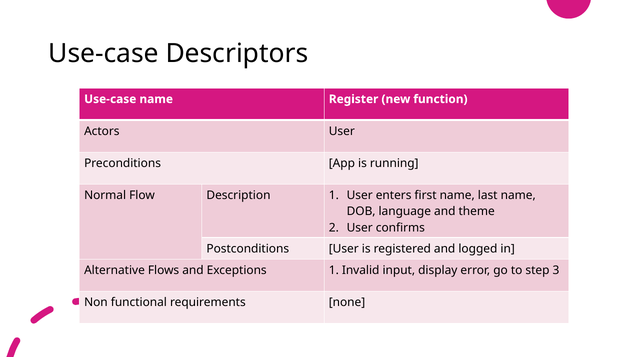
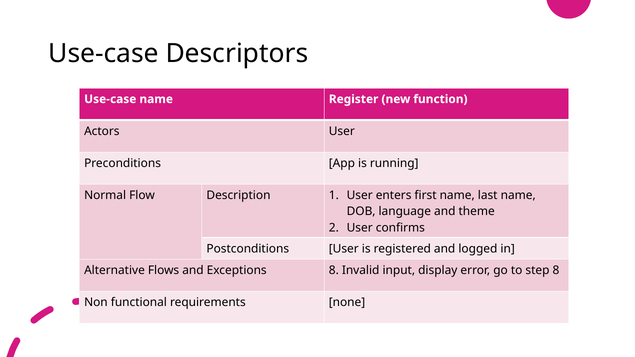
Exceptions 1: 1 -> 8
step 3: 3 -> 8
